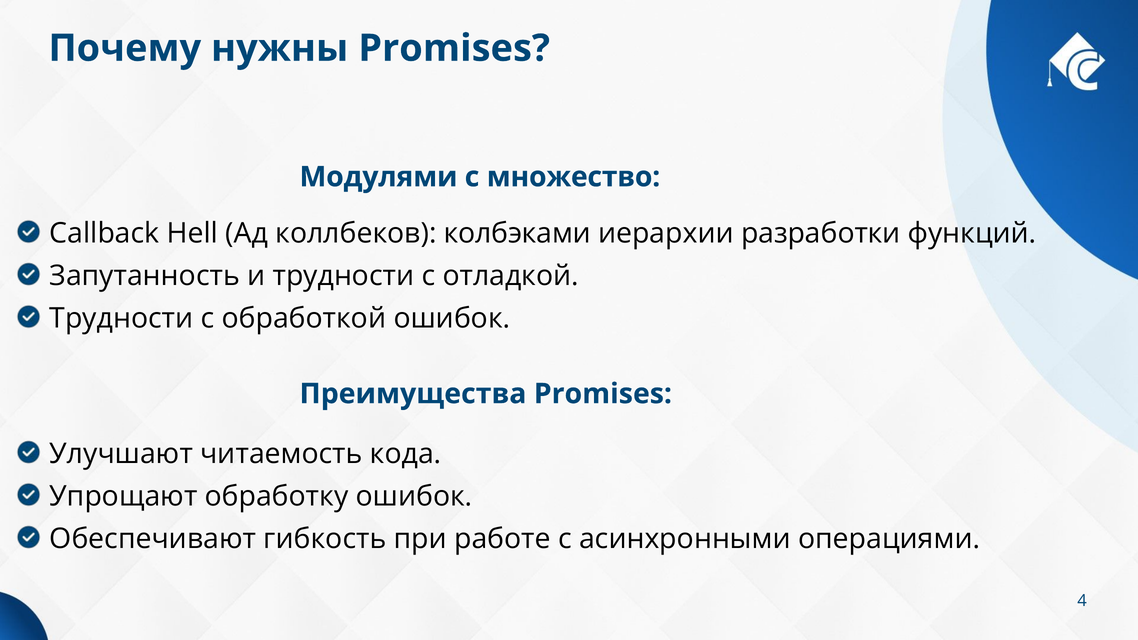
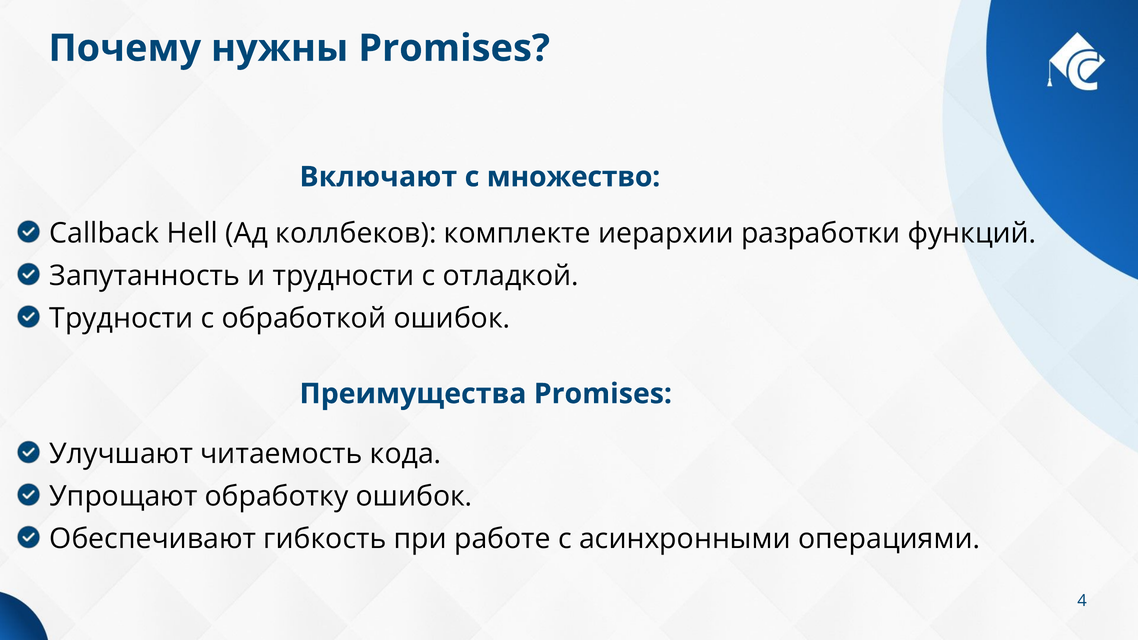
Модулями: Модулями -> Включают
колбэками: колбэками -> комплекте
